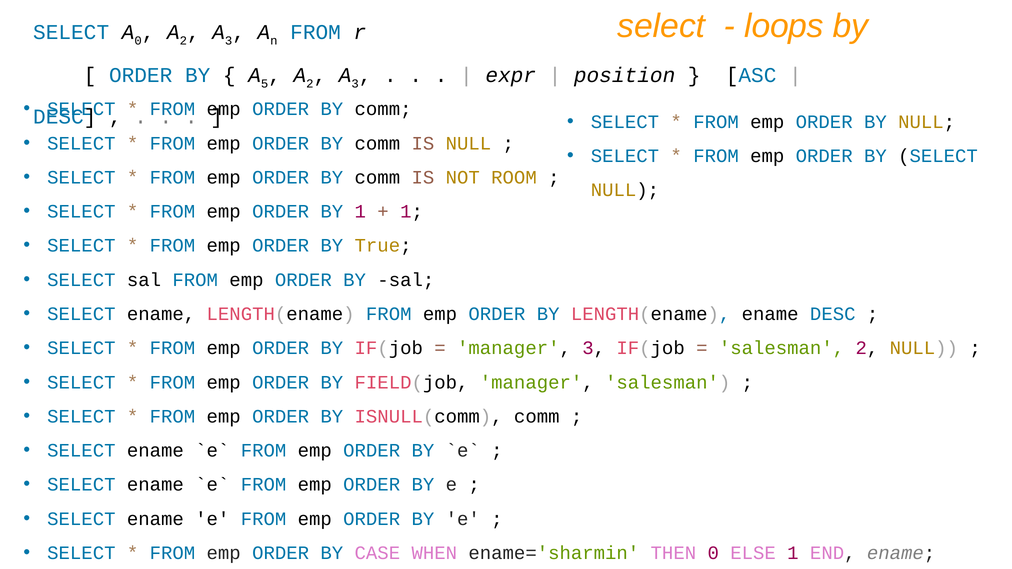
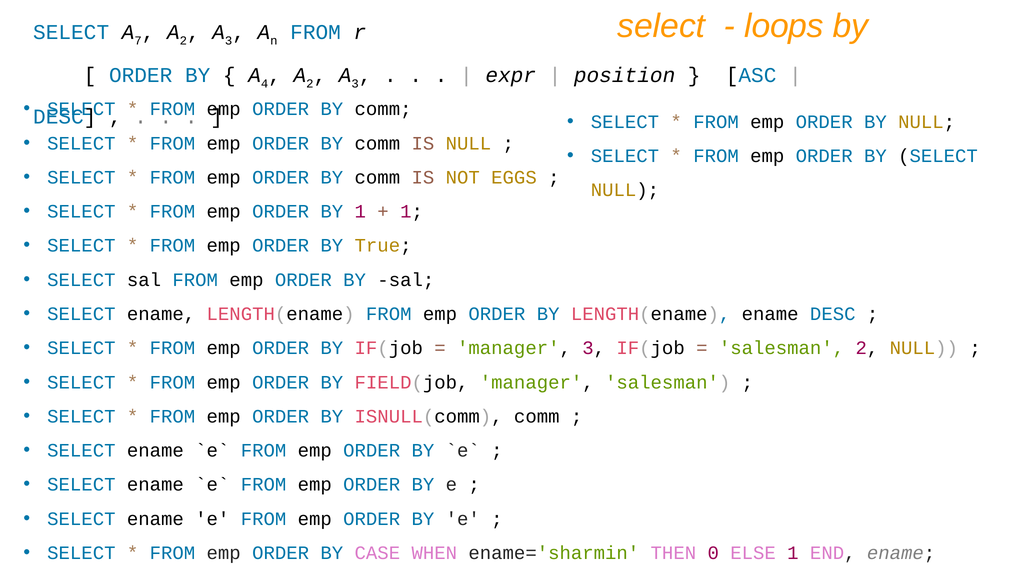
0 at (138, 41): 0 -> 7
5: 5 -> 4
ROOM: ROOM -> EGGS
